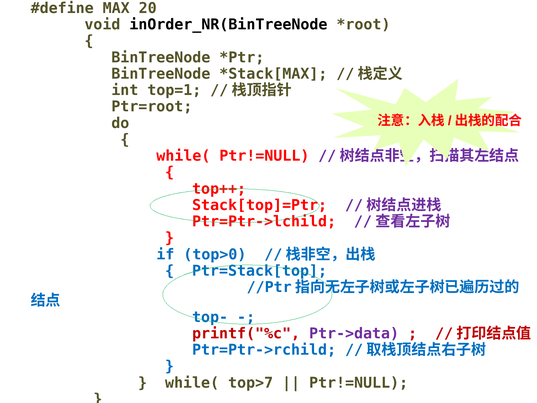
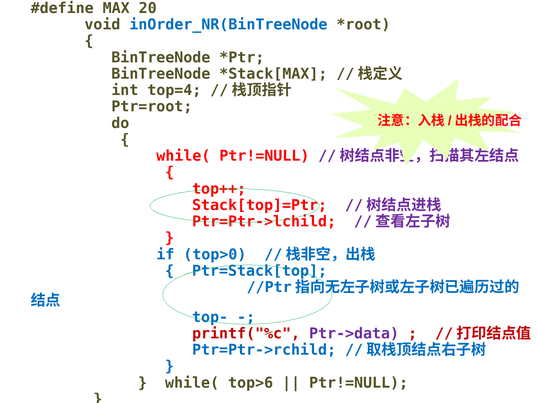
inOrder_NR(BinTreeNode colour: black -> blue
top=1: top=1 -> top=4
top>7: top>7 -> top>6
